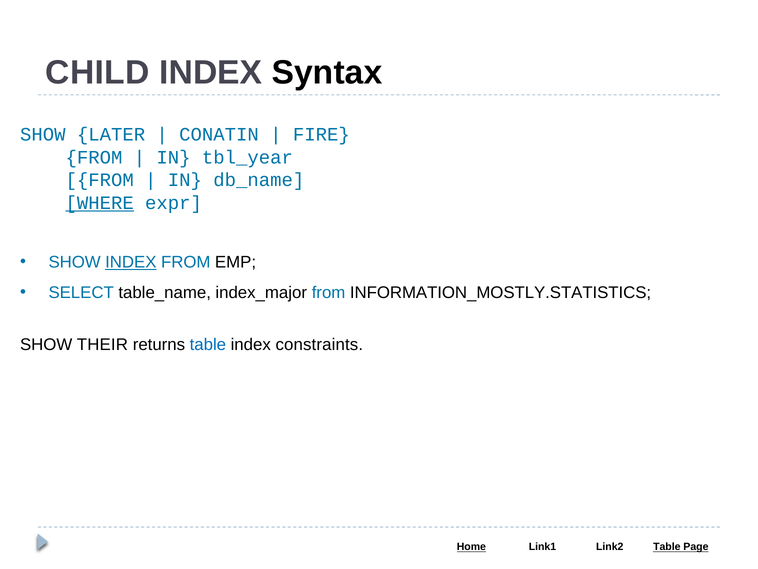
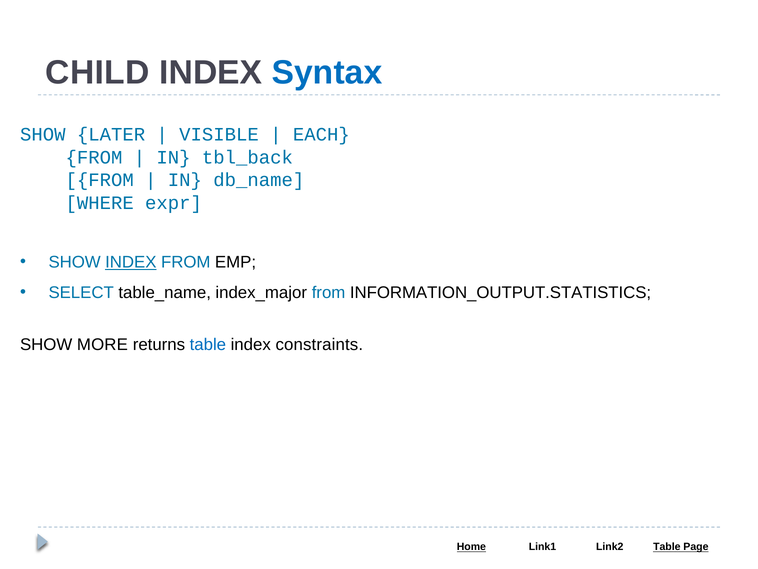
Syntax colour: black -> blue
CONATIN: CONATIN -> VISIBLE
FIRE: FIRE -> EACH
tbl_year: tbl_year -> tbl_back
WHERE underline: present -> none
INFORMATION_MOSTLY.STATISTICS: INFORMATION_MOSTLY.STATISTICS -> INFORMATION_OUTPUT.STATISTICS
THEIR: THEIR -> MORE
